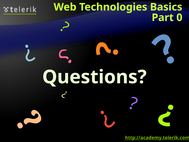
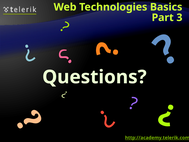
0: 0 -> 3
